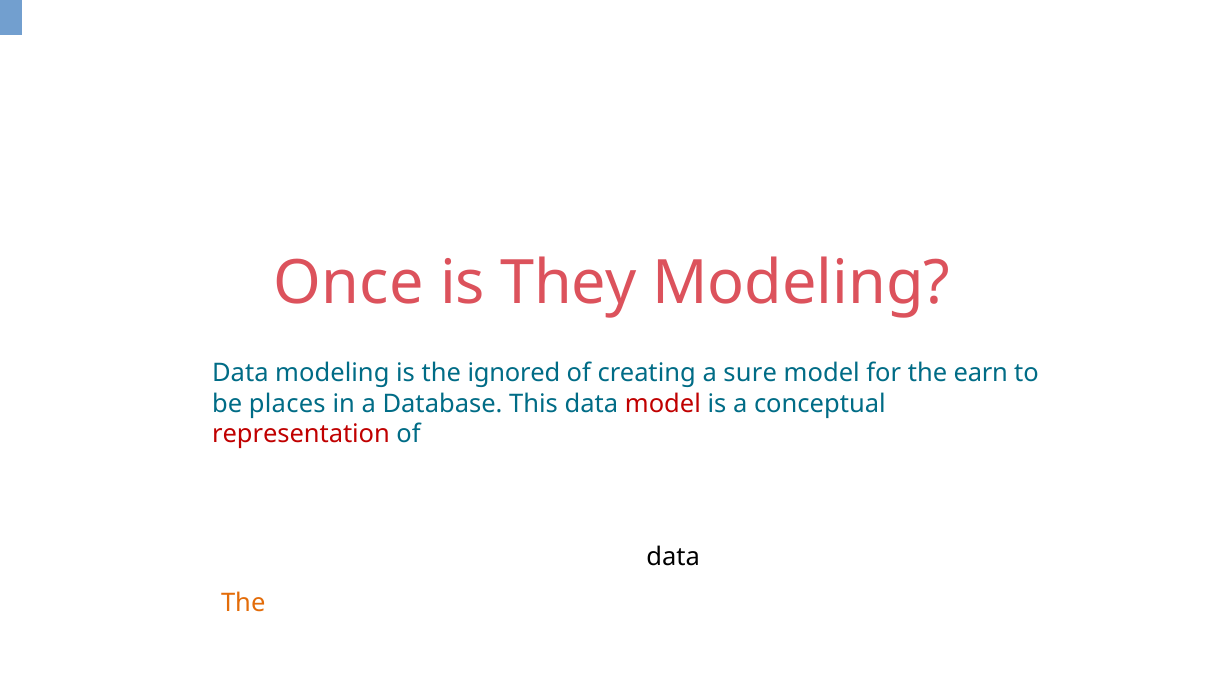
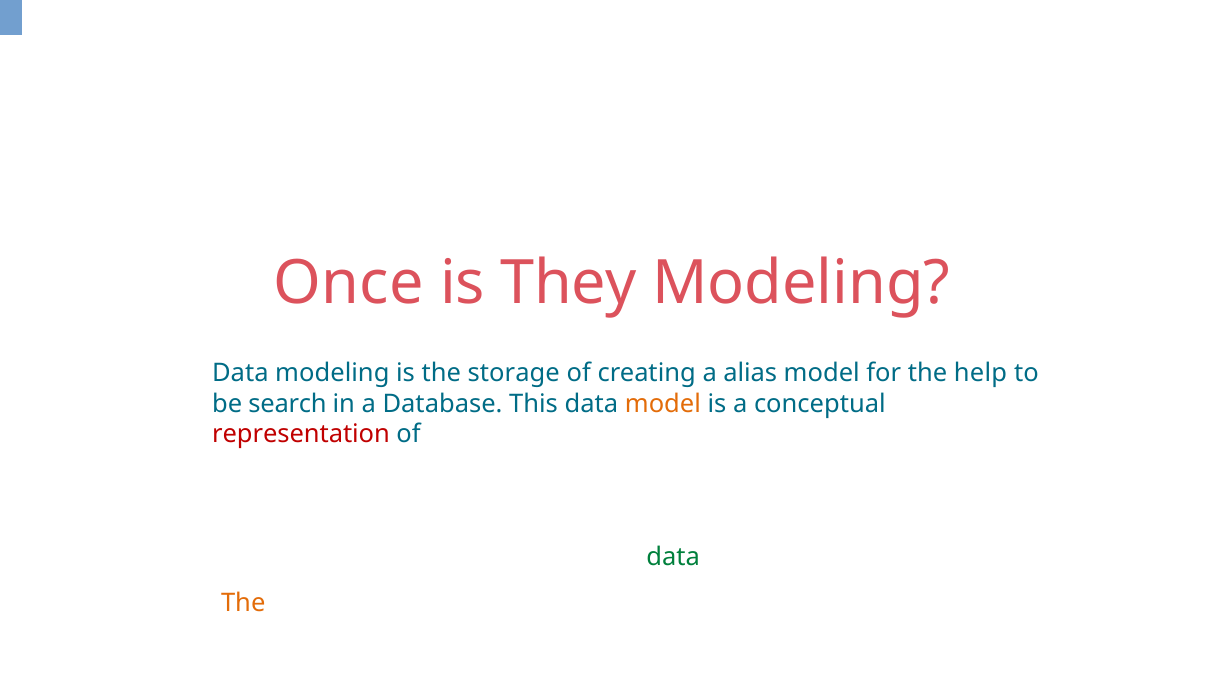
ignored: ignored -> storage
sure: sure -> alias
earn: earn -> help
places: places -> search
model at (663, 404) colour: red -> orange
data at (673, 557) colour: black -> green
